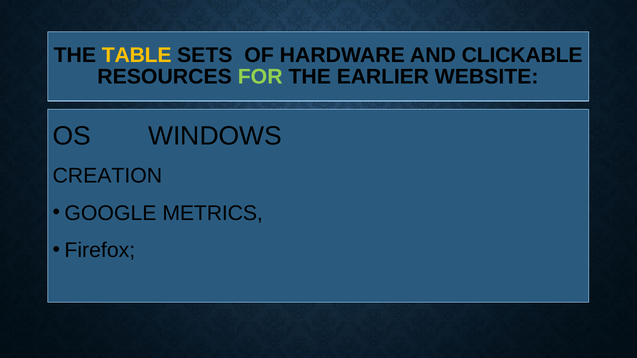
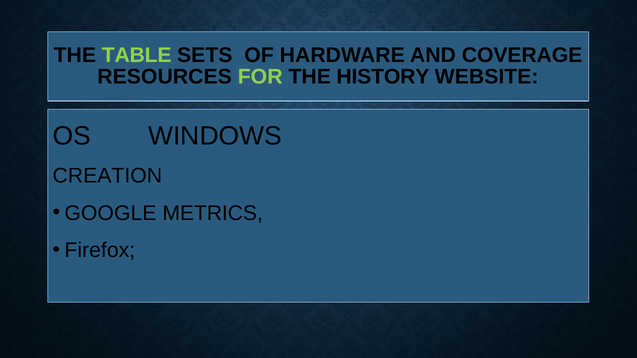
TABLE colour: yellow -> light green
CLICKABLE: CLICKABLE -> COVERAGE
EARLIER: EARLIER -> HISTORY
